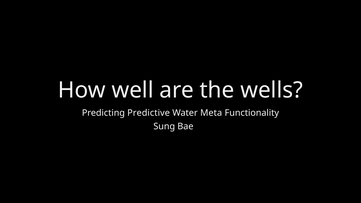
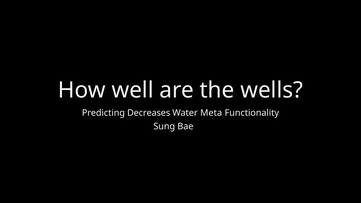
Predictive: Predictive -> Decreases
